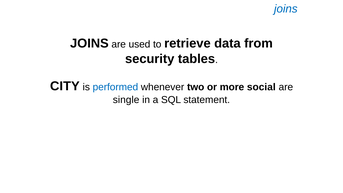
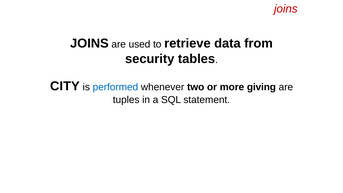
joins at (286, 9) colour: blue -> red
social: social -> giving
single: single -> tuples
